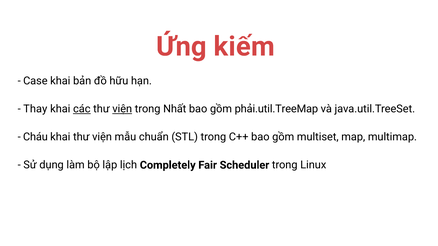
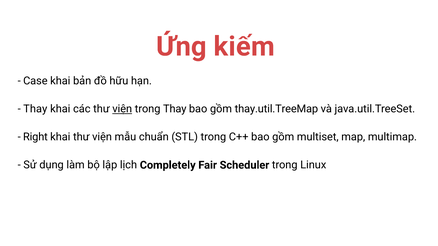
các underline: present -> none
trong Nhất: Nhất -> Thay
phải.util.TreeMap: phải.util.TreeMap -> thay.util.TreeMap
Cháu: Cháu -> Right
